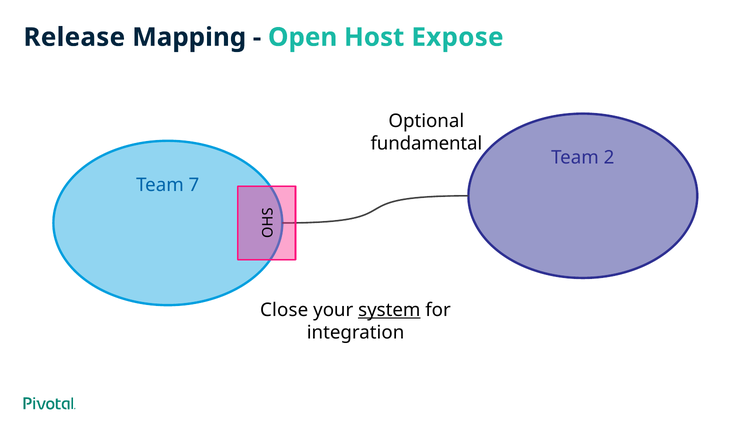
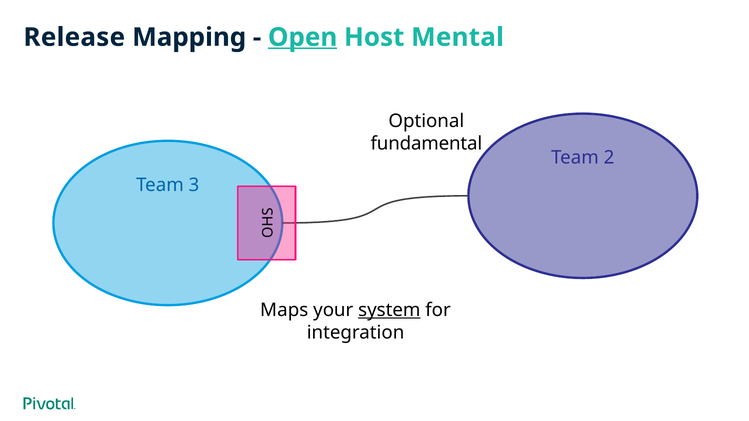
Open underline: none -> present
Expose: Expose -> Mental
7: 7 -> 3
Close: Close -> Maps
